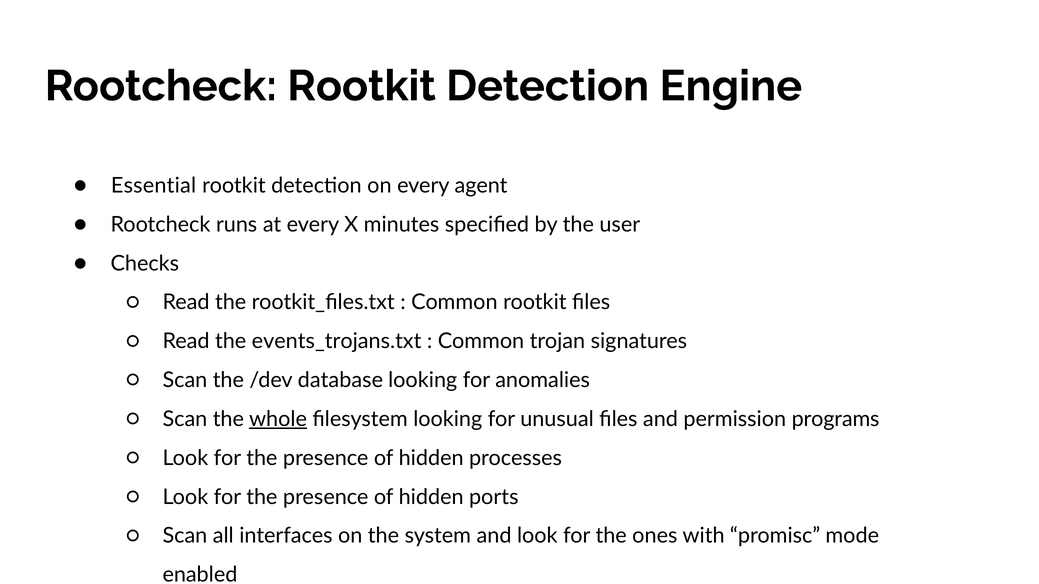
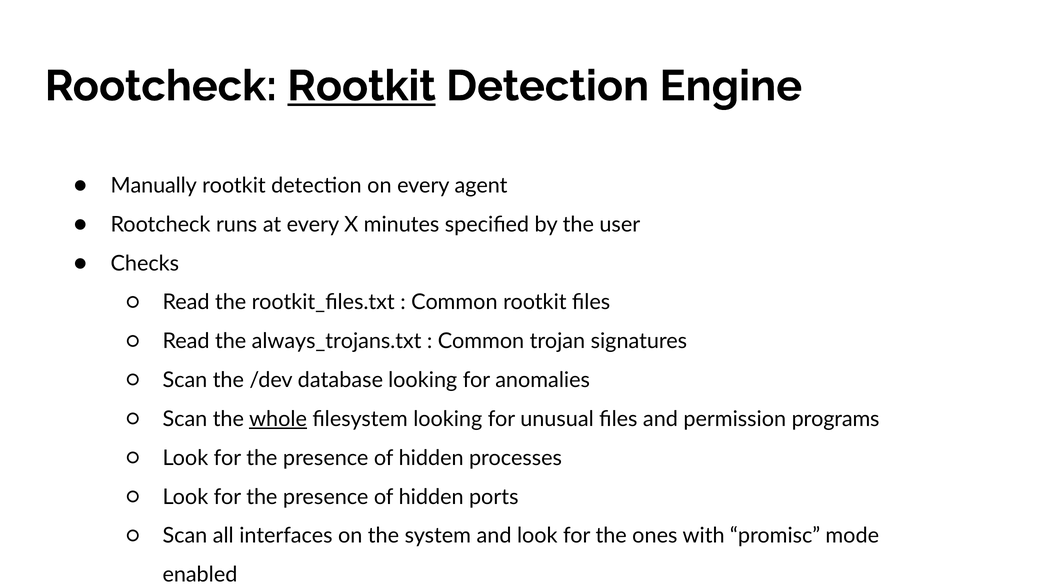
Rootkit at (362, 86) underline: none -> present
Essential: Essential -> Manually
events_trojans.txt: events_trojans.txt -> always_trojans.txt
